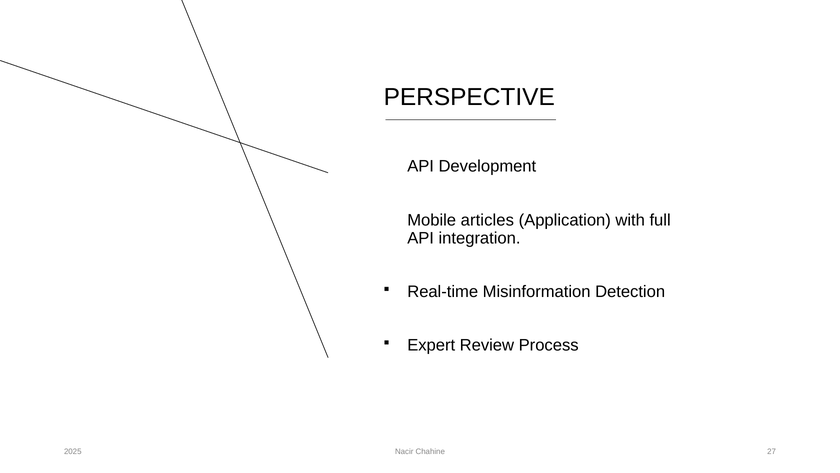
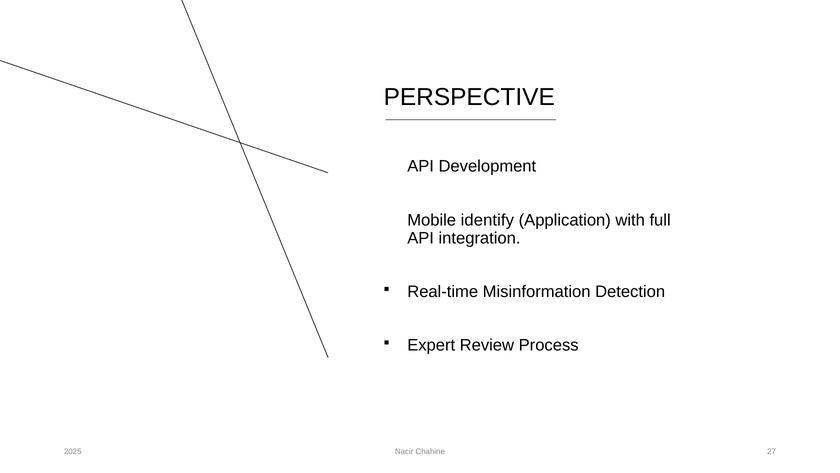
articles: articles -> identify
